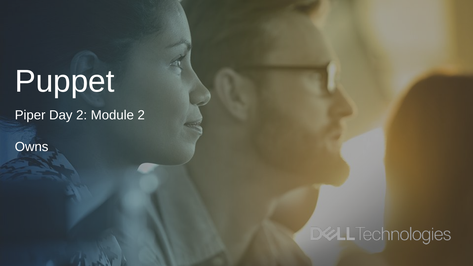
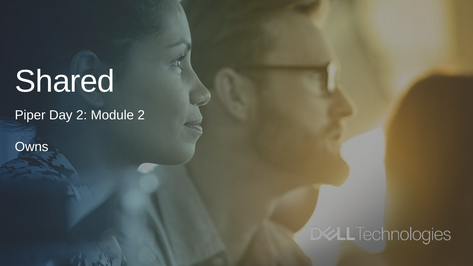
Puppet: Puppet -> Shared
